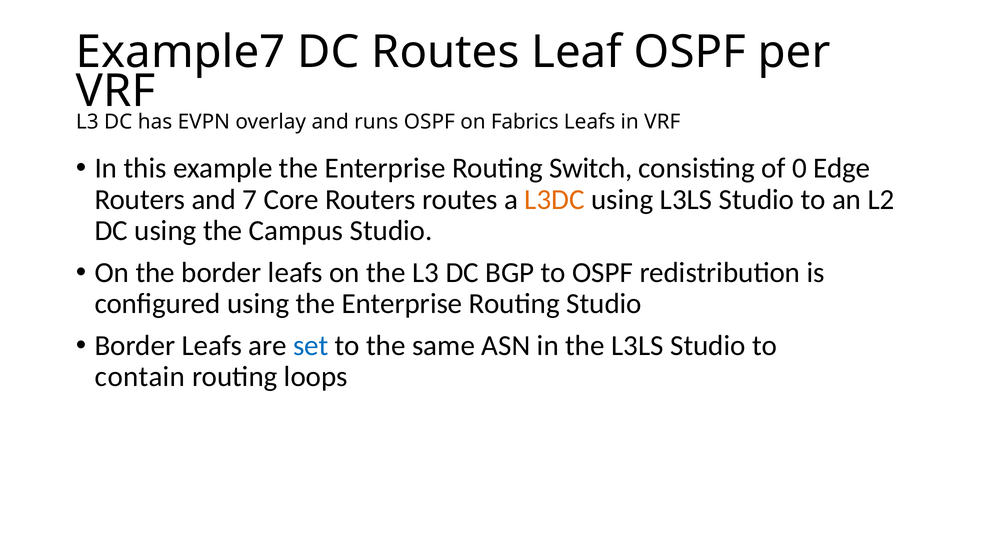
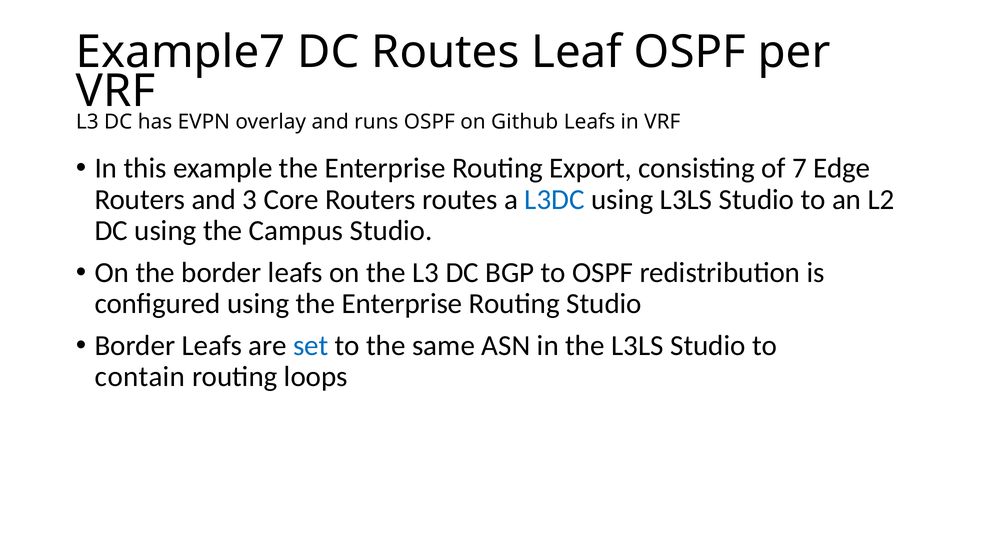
Fabrics: Fabrics -> Github
Switch: Switch -> Export
0: 0 -> 7
7: 7 -> 3
L3DC colour: orange -> blue
